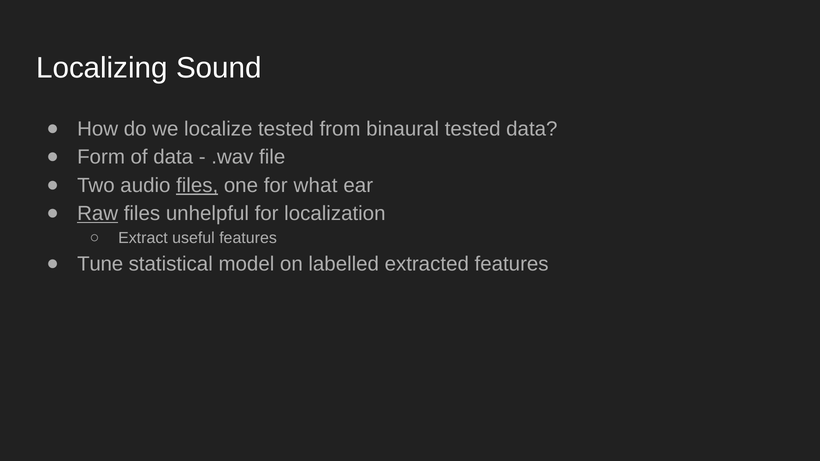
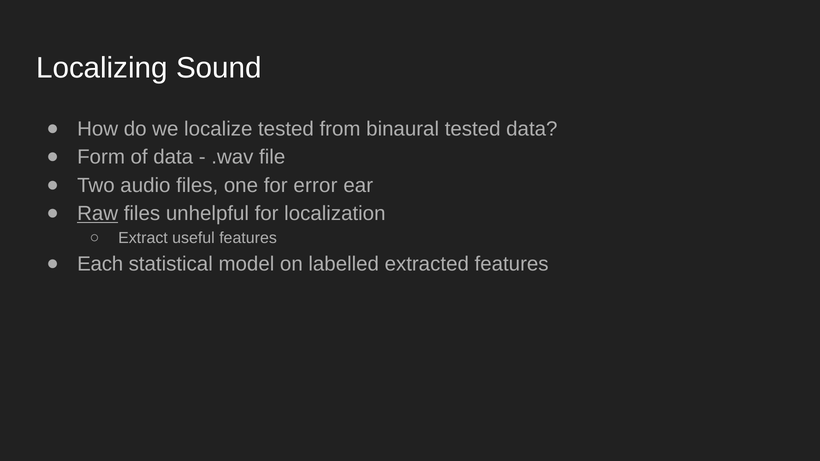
files at (197, 186) underline: present -> none
what: what -> error
Tune: Tune -> Each
